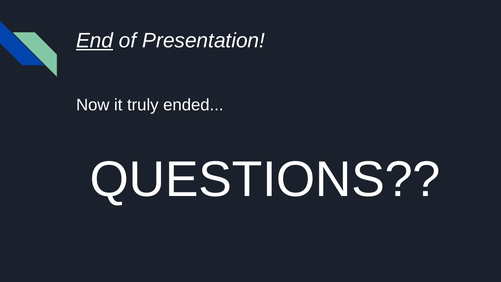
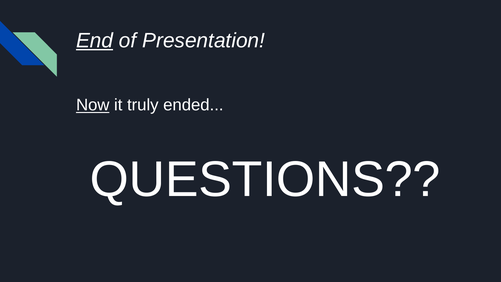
Now underline: none -> present
